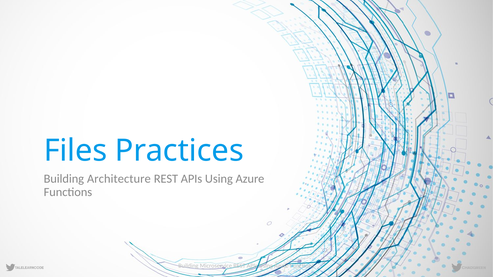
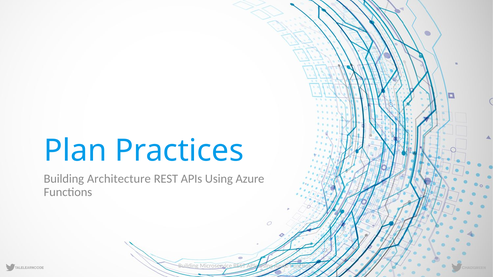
Files: Files -> Plan
